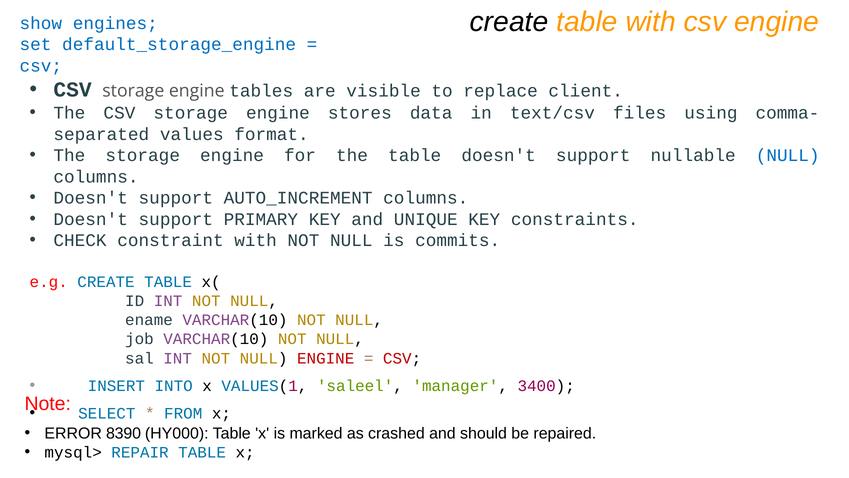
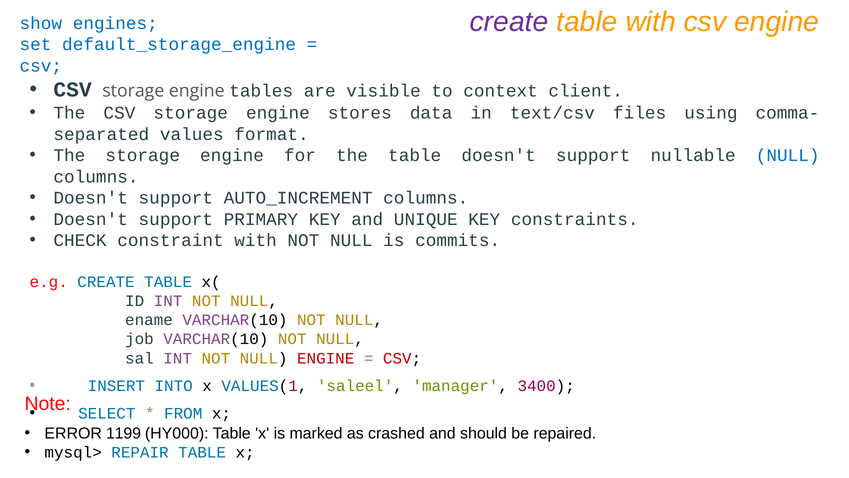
create at (509, 22) colour: black -> purple
replace: replace -> context
8390: 8390 -> 1199
